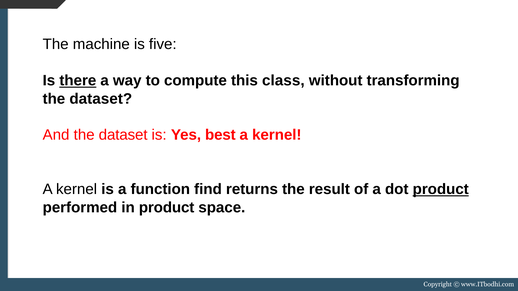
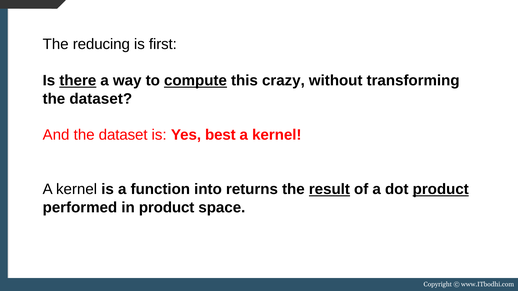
machine: machine -> reducing
five: five -> first
compute underline: none -> present
class: class -> crazy
find: find -> into
result underline: none -> present
